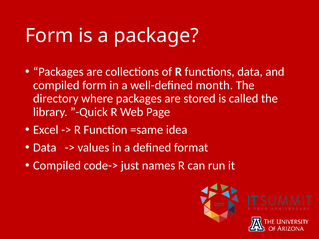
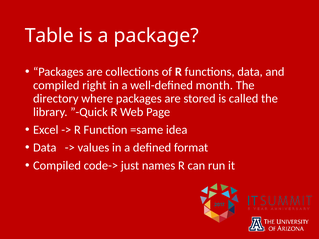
Form at (49, 36): Form -> Table
compiled form: form -> right
